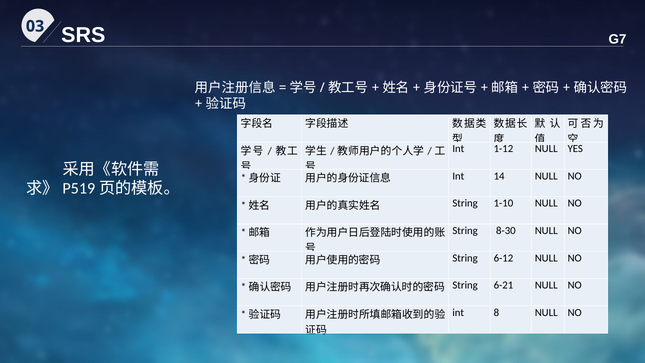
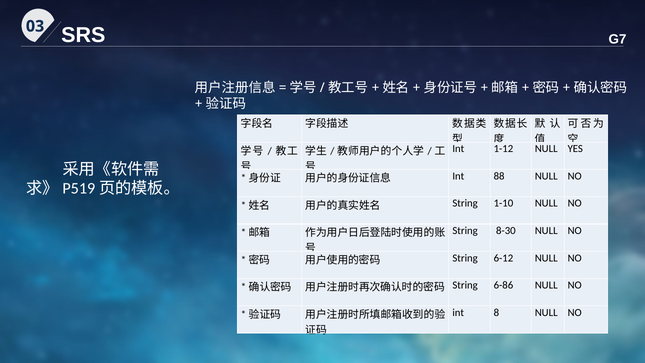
14: 14 -> 88
6-21: 6-21 -> 6-86
